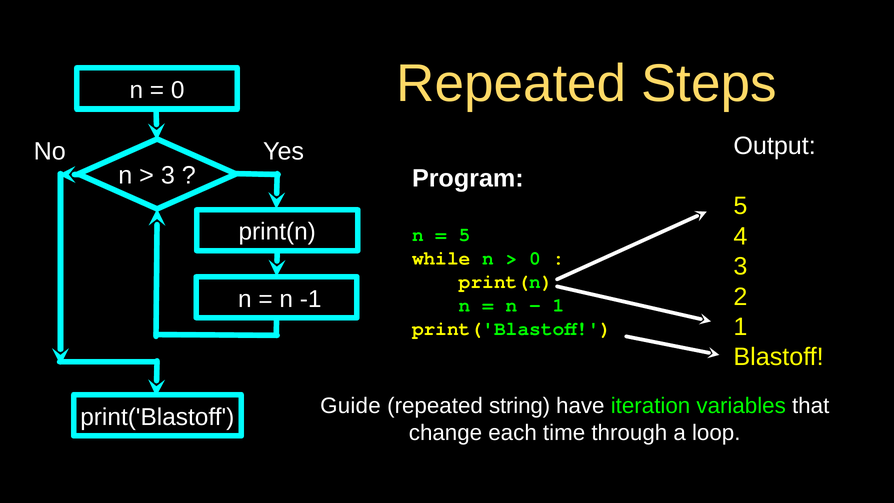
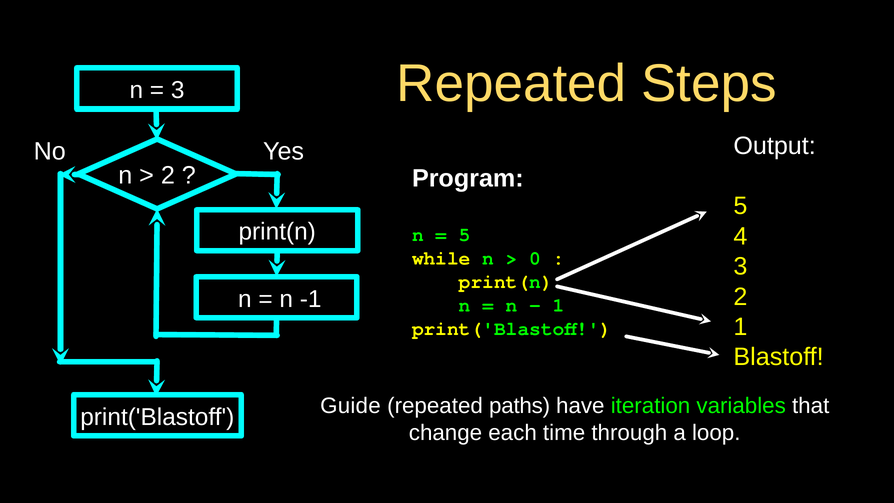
0 at (178, 90): 0 -> 3
3 at (168, 176): 3 -> 2
string: string -> paths
